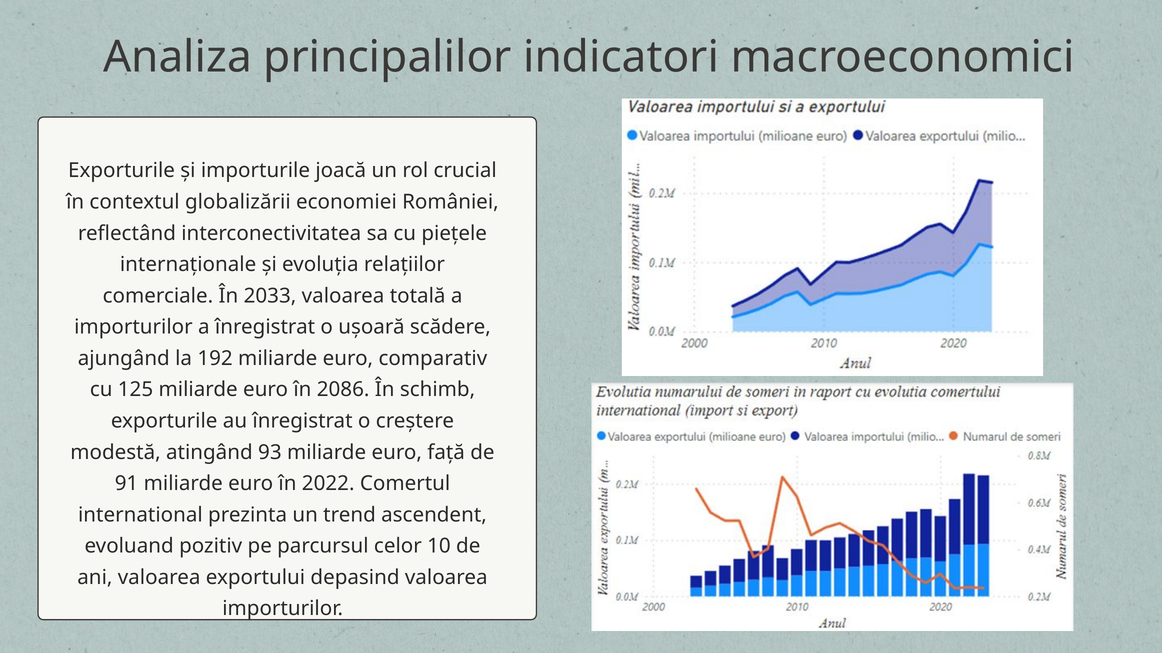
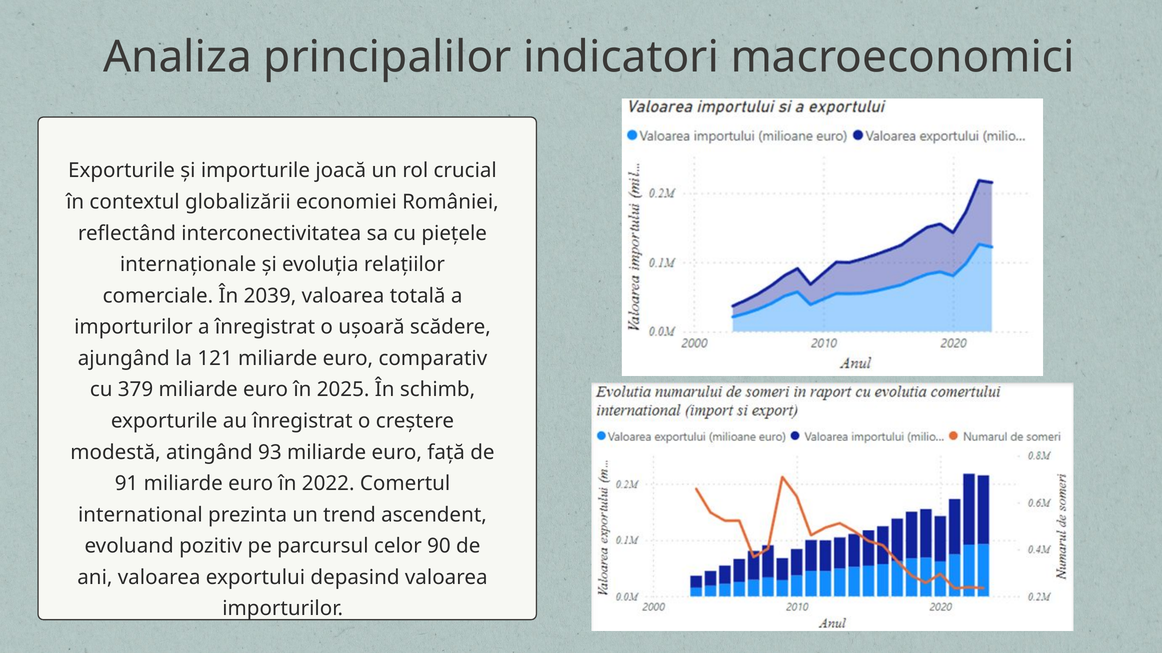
2033: 2033 -> 2039
192: 192 -> 121
125: 125 -> 379
2086: 2086 -> 2025
10: 10 -> 90
